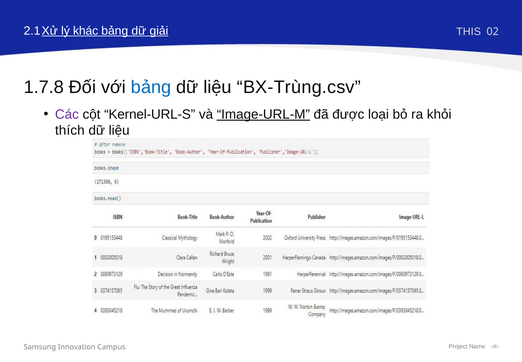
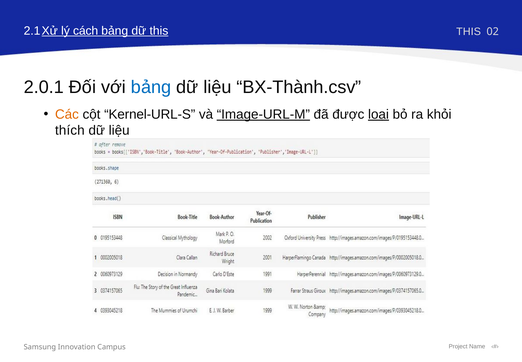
khác: khác -> cách
dữ giải: giải -> this
1.7.8: 1.7.8 -> 2.0.1
BX-Trùng.csv: BX-Trùng.csv -> BX-Thành.csv
Các colour: purple -> orange
loại underline: none -> present
